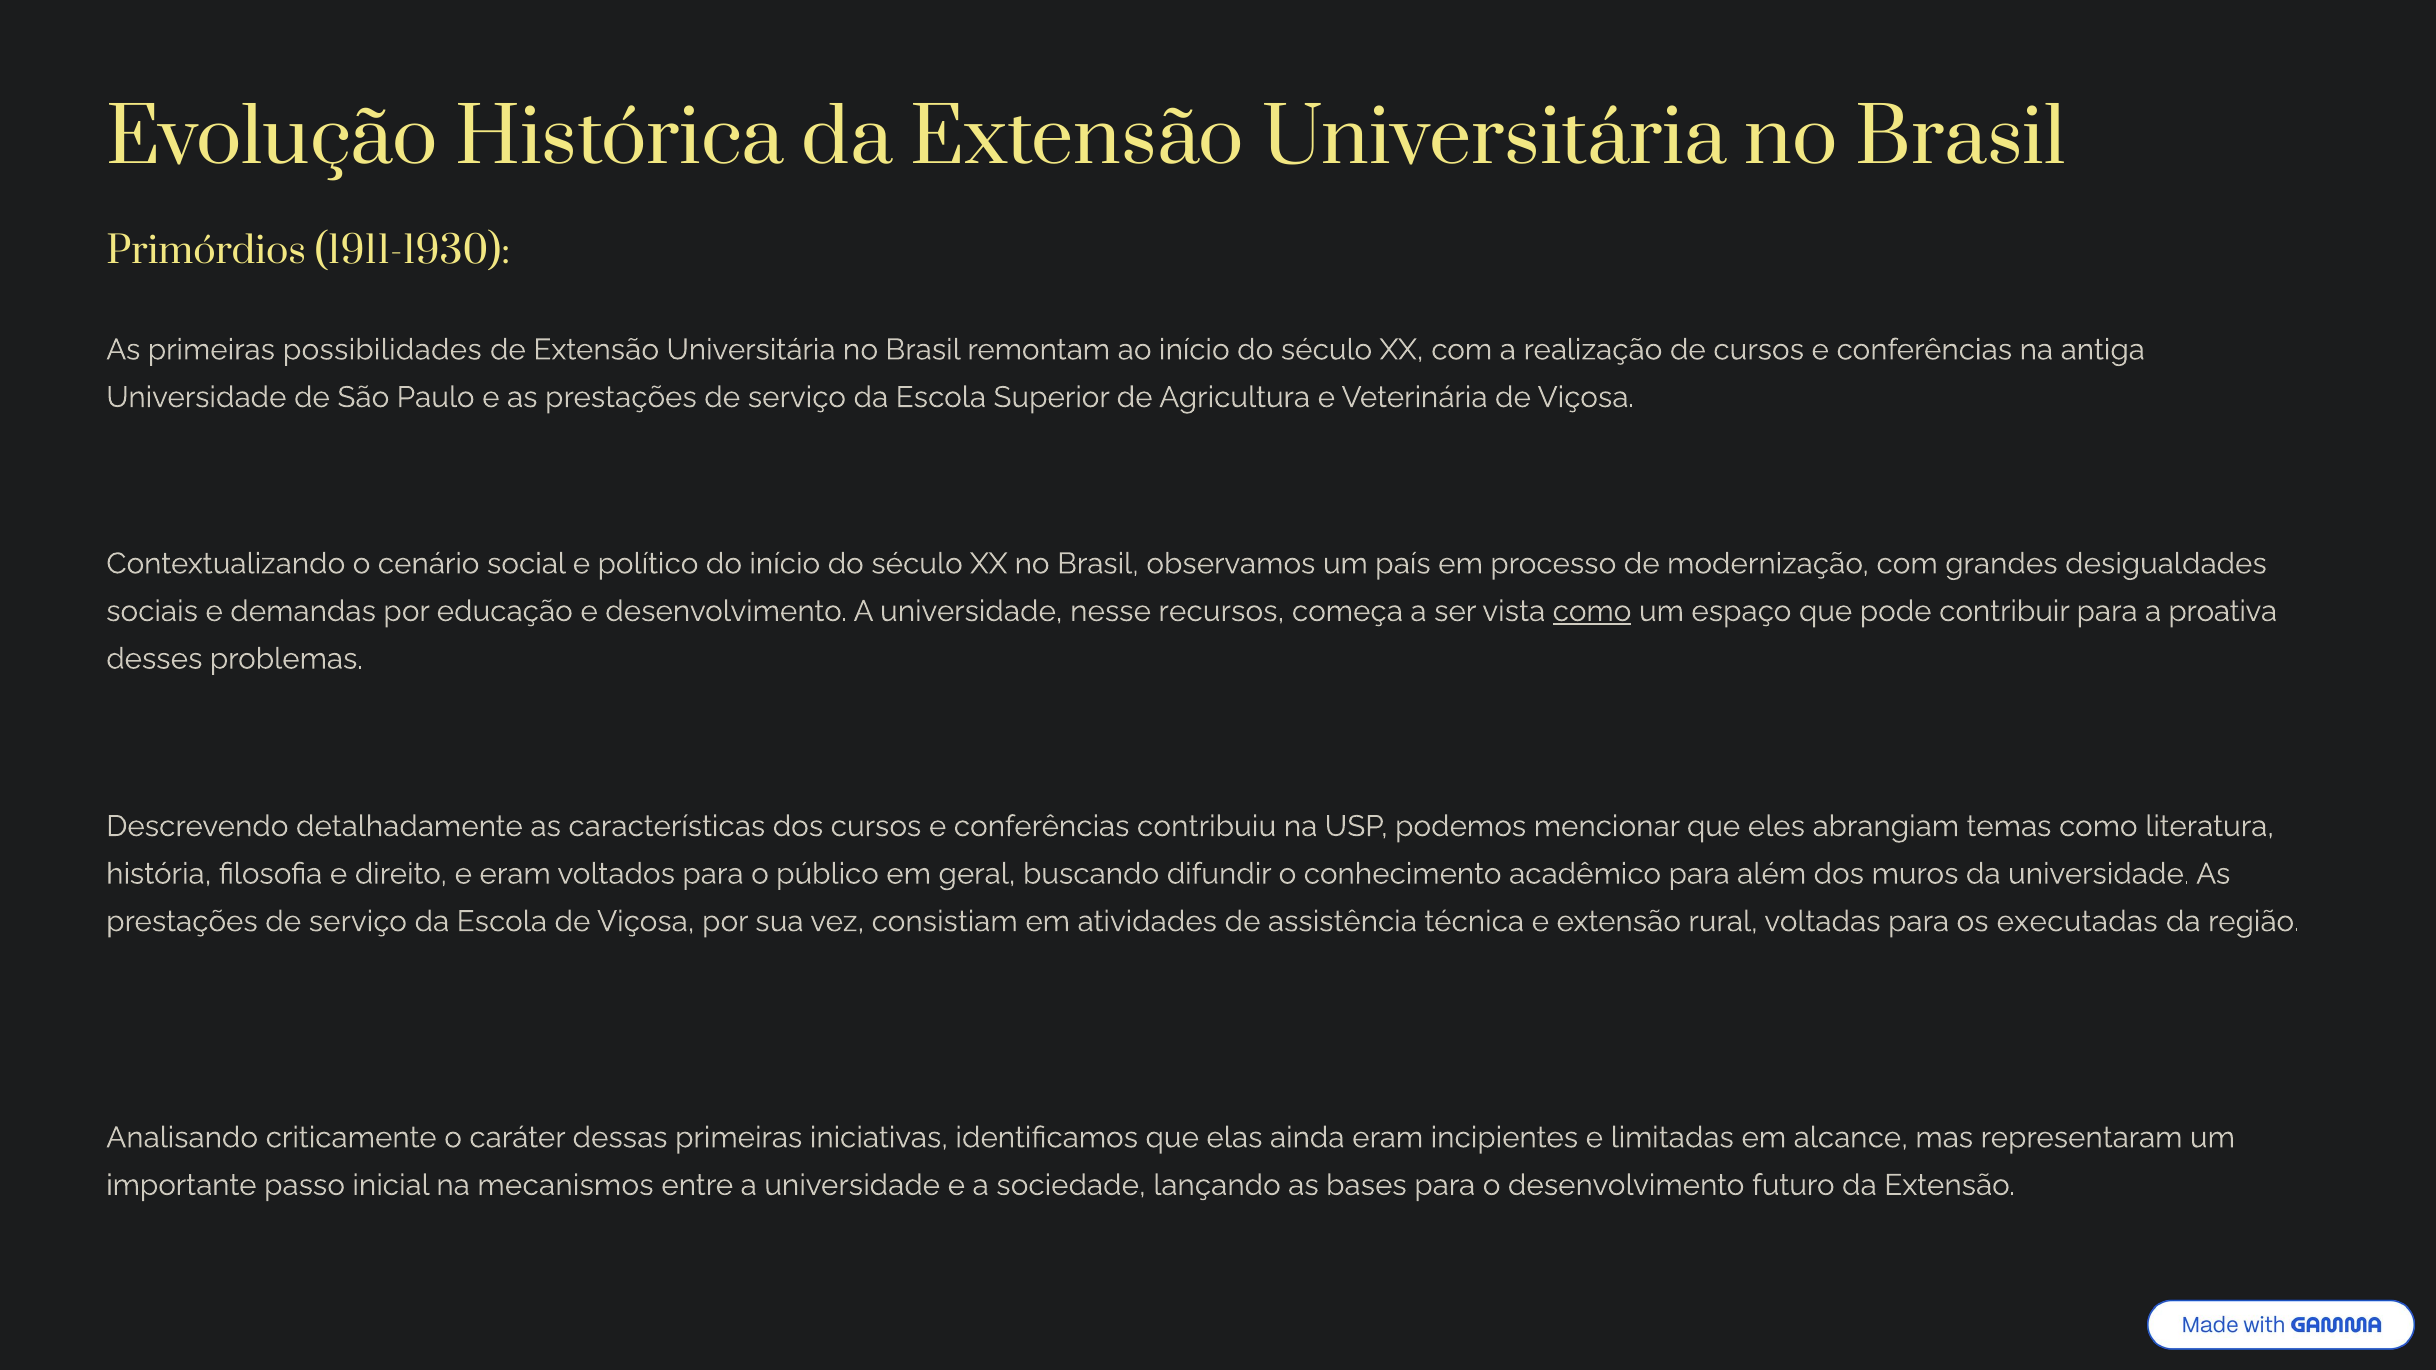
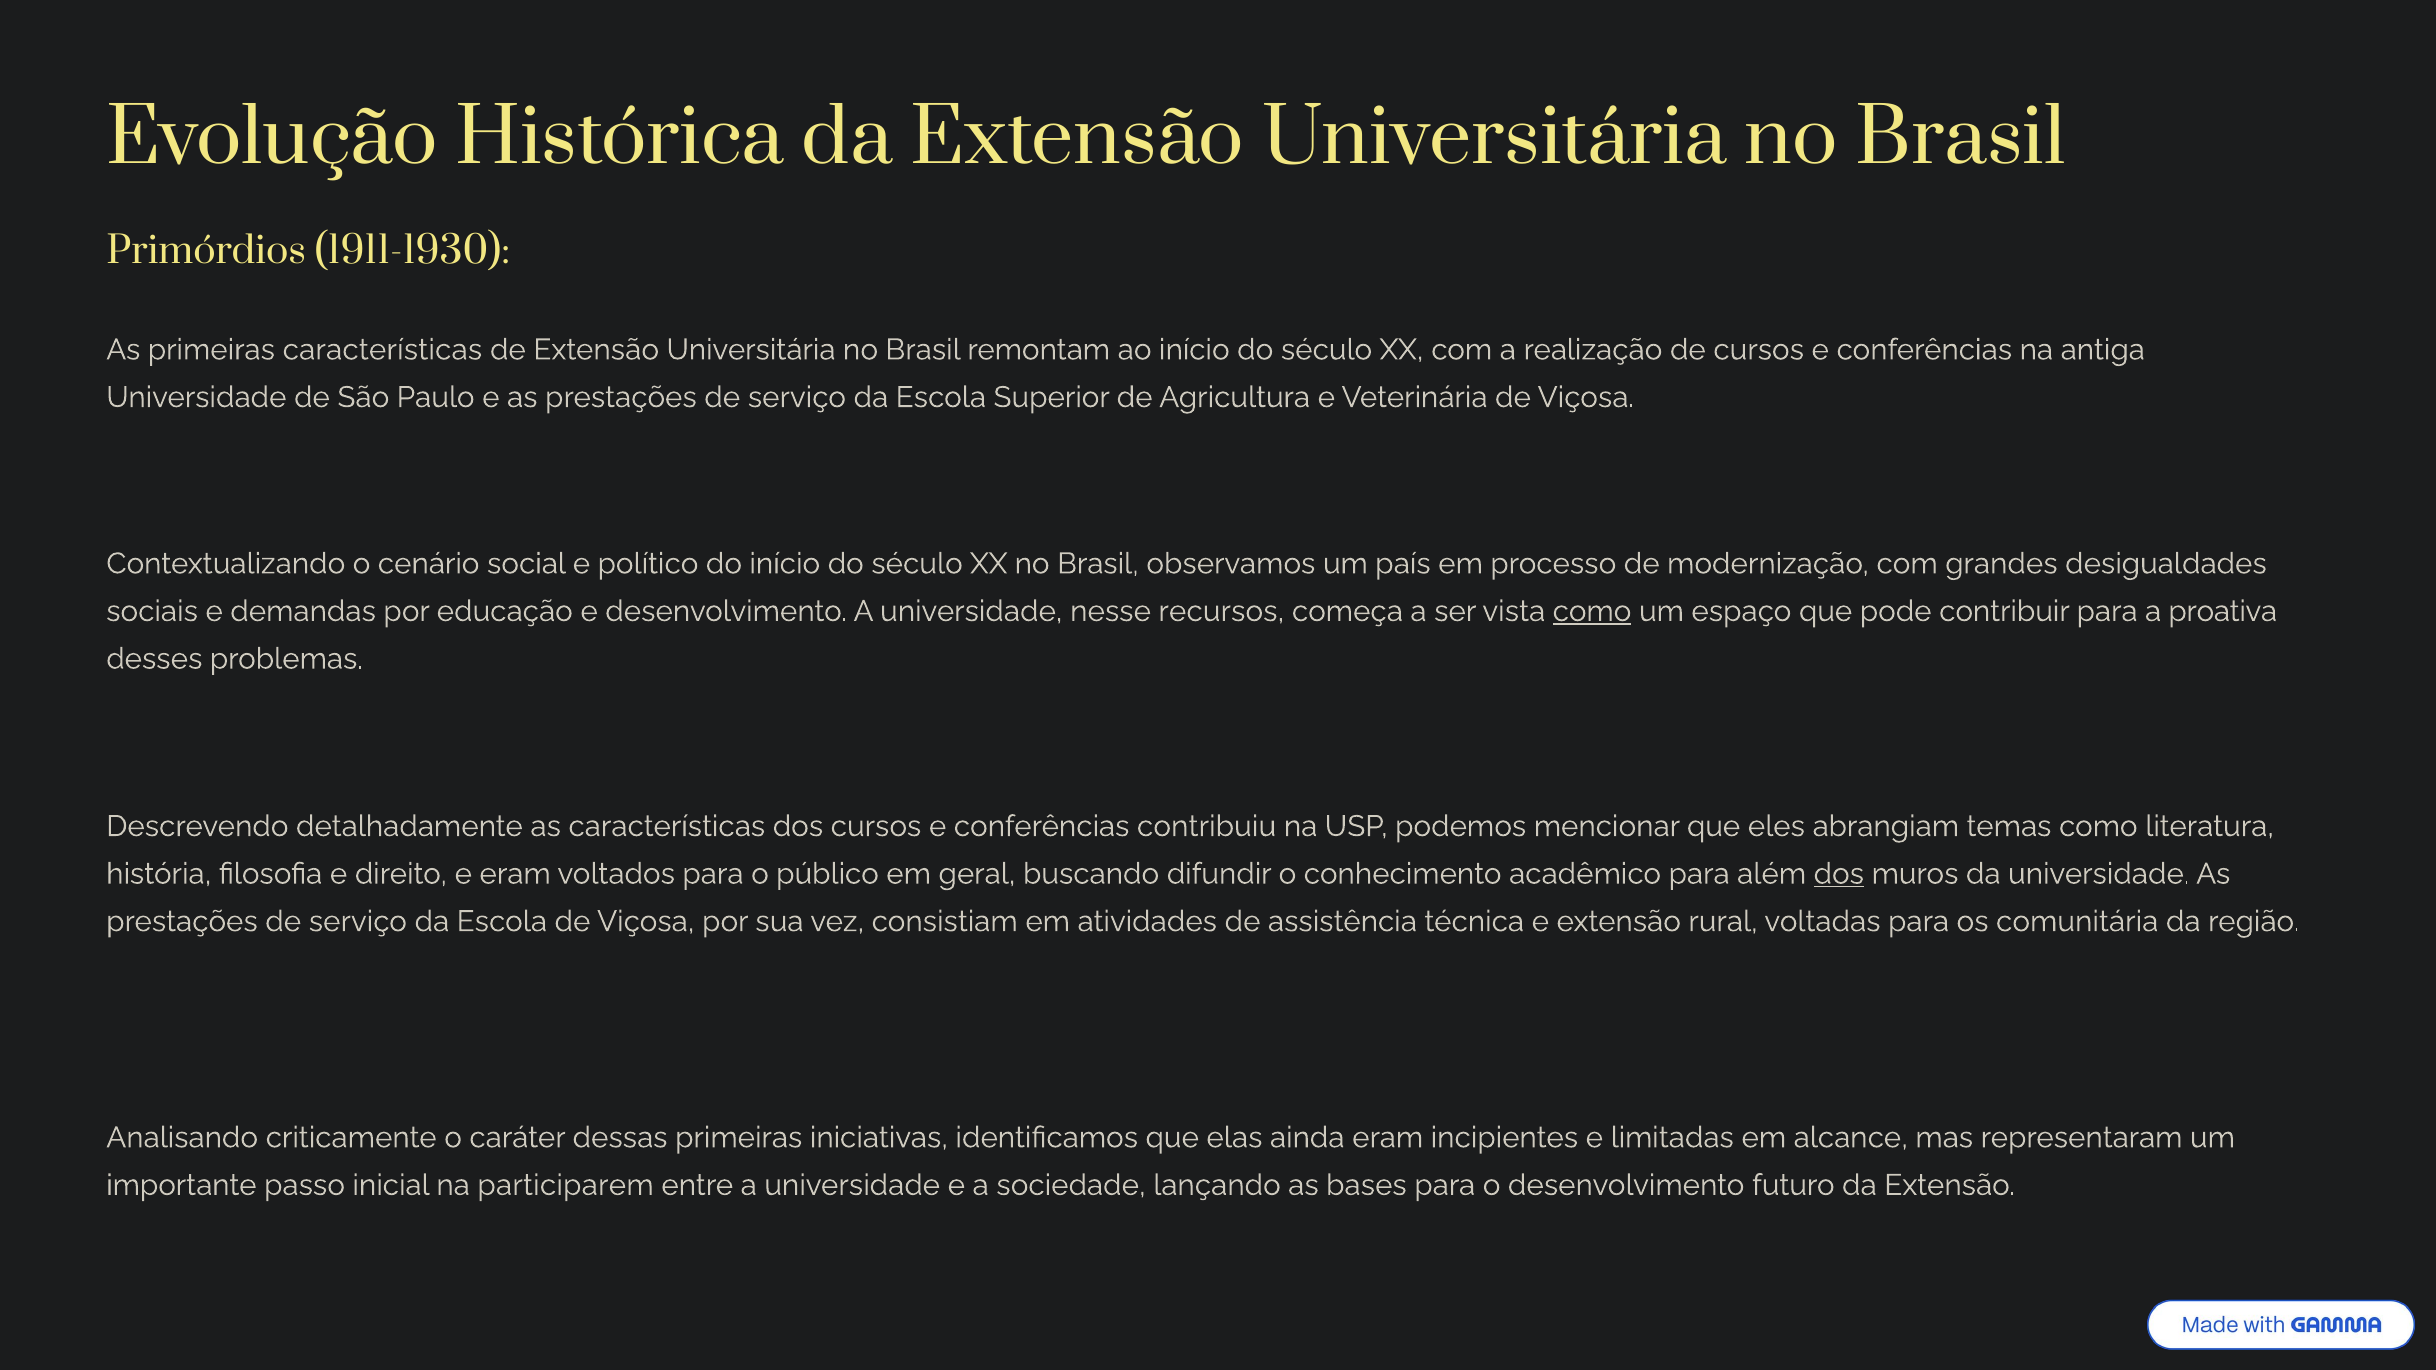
primeiras possibilidades: possibilidades -> características
dos at (1839, 874) underline: none -> present
executadas: executadas -> comunitária
mecanismos: mecanismos -> participarem
